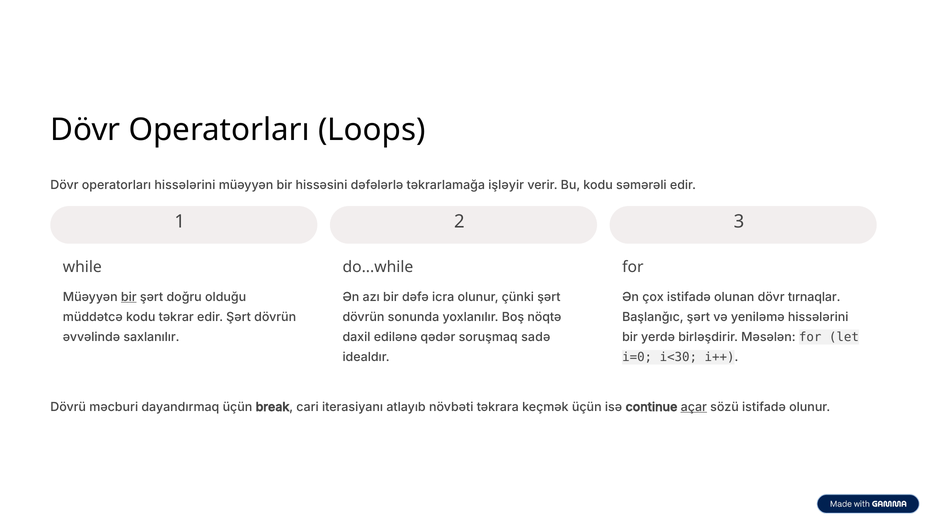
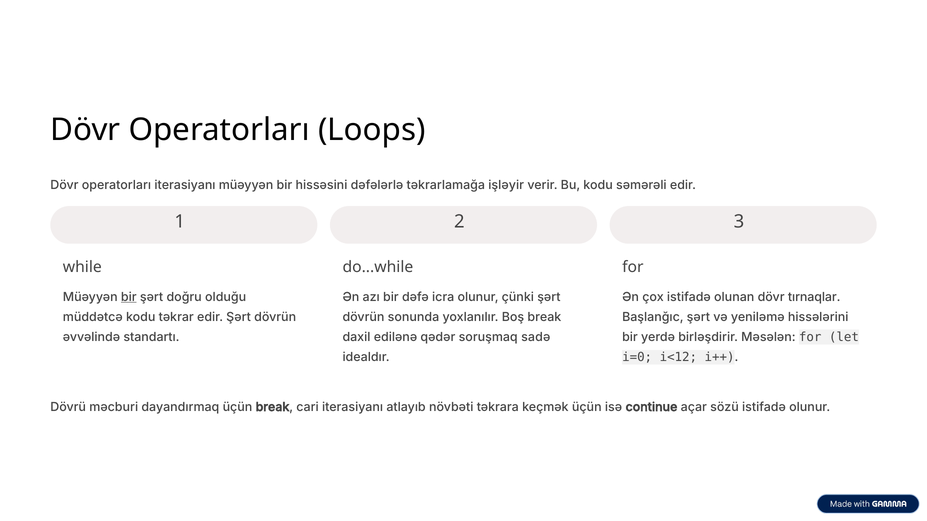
operatorları hissələrini: hissələrini -> iterasiyanı
Boş nöqtə: nöqtə -> break
saxlanılır: saxlanılır -> standartı
i<30: i<30 -> i<12
açar underline: present -> none
